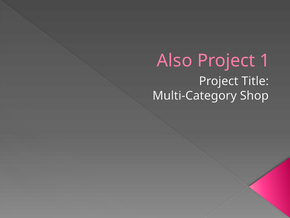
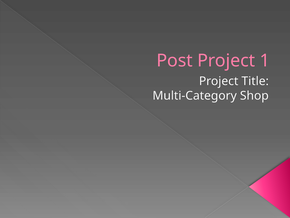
Also: Also -> Post
